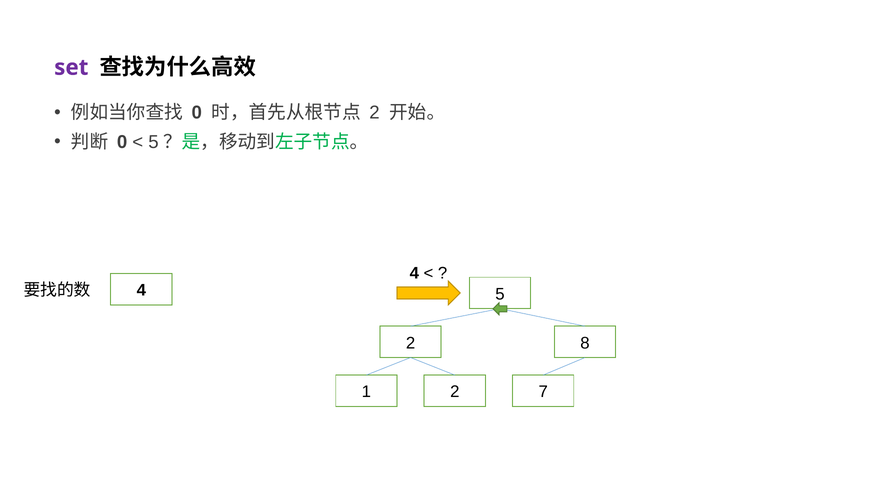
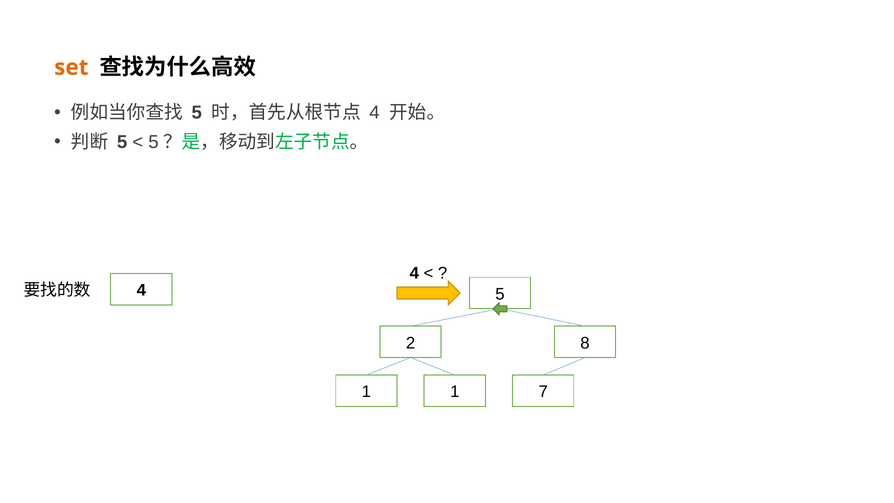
set colour: purple -> orange
0 at (197, 113): 0 -> 5
2 at (374, 113): 2 -> 4
0 at (122, 142): 0 -> 5
1 2: 2 -> 1
